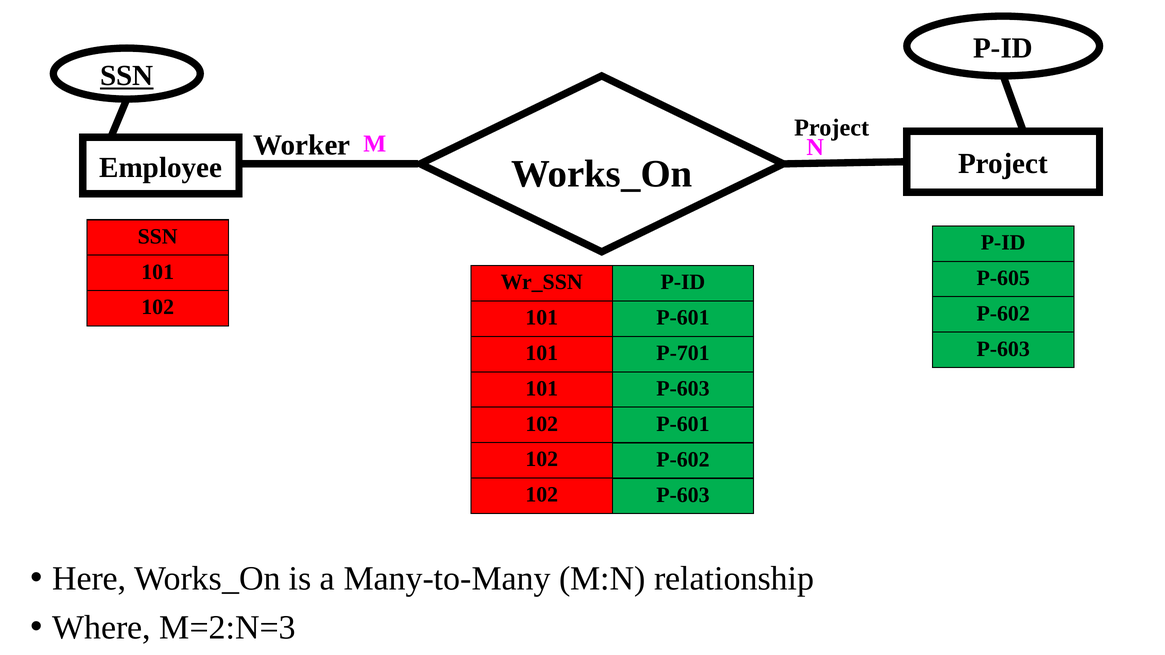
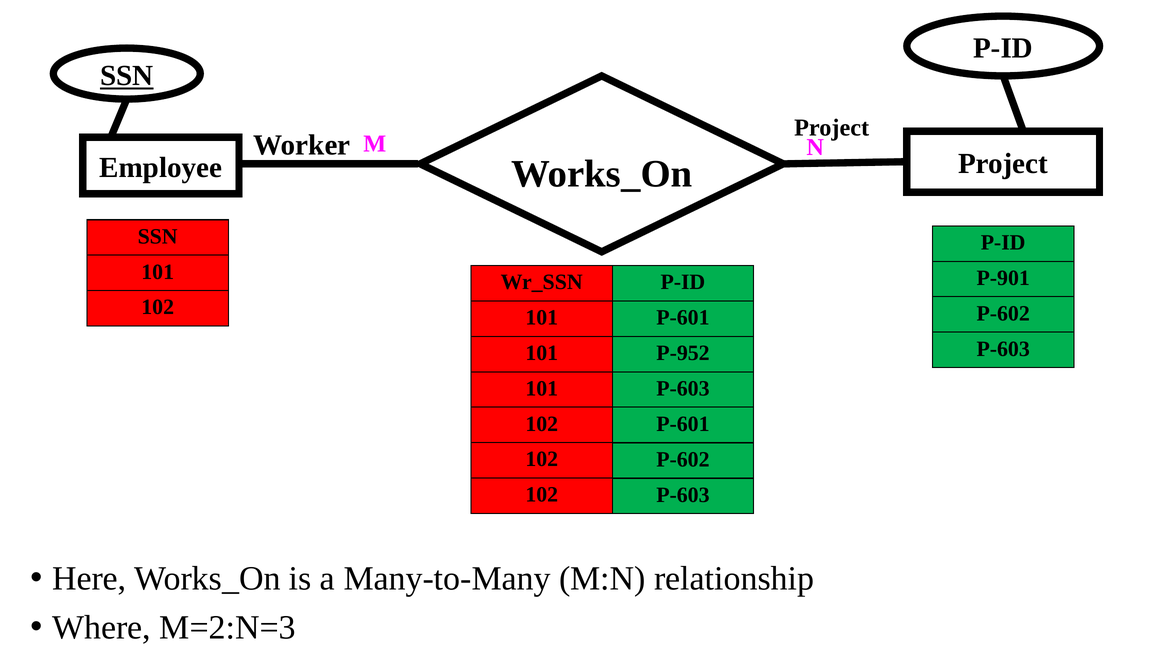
P-605: P-605 -> P-901
P-701: P-701 -> P-952
